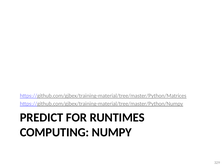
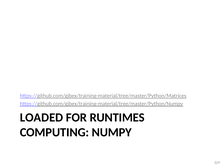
PREDICT: PREDICT -> LOADED
